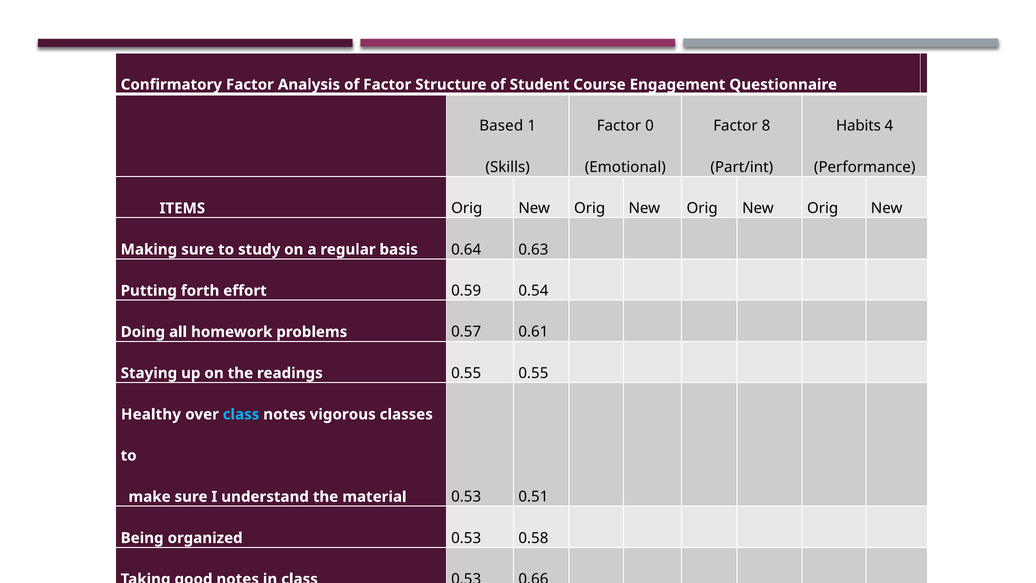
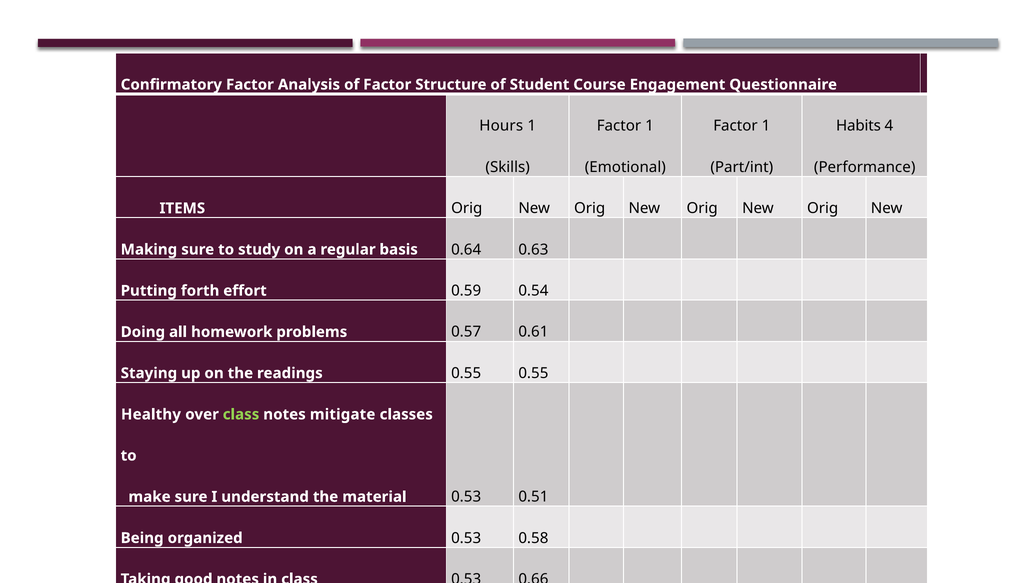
Based: Based -> Hours
0 at (649, 126): 0 -> 1
8 at (766, 126): 8 -> 1
class at (241, 414) colour: light blue -> light green
vigorous: vigorous -> mitigate
